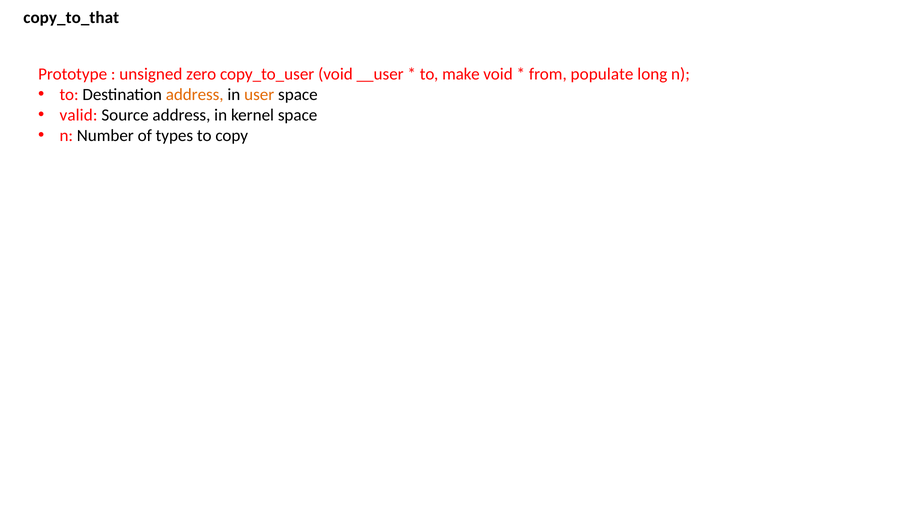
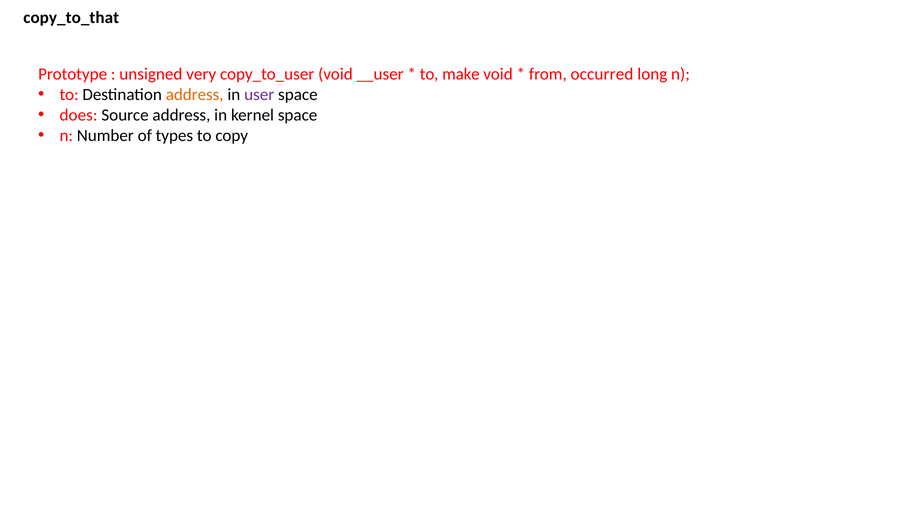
zero: zero -> very
populate: populate -> occurred
user colour: orange -> purple
valid: valid -> does
